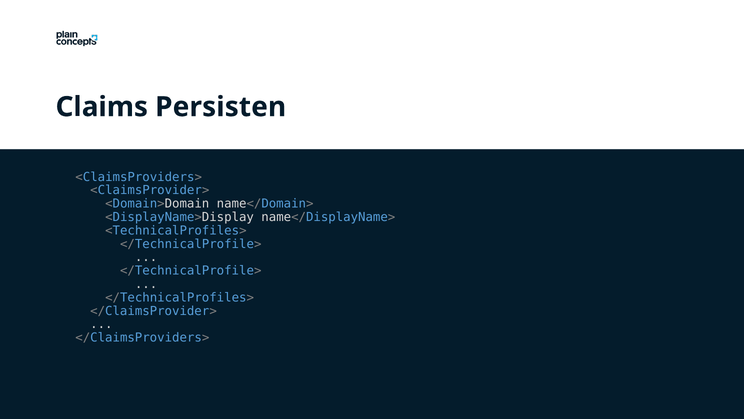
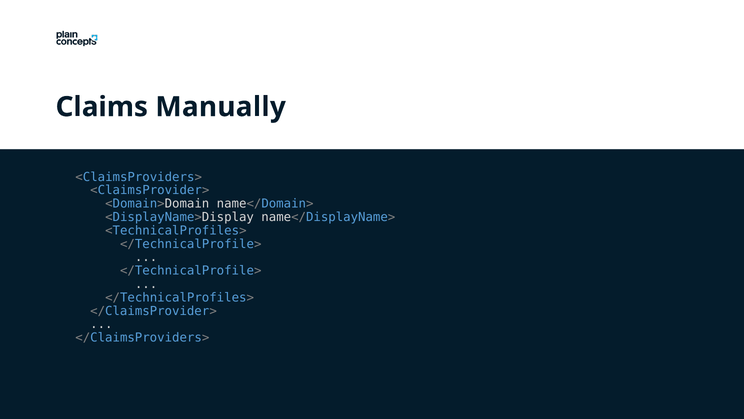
Persisten: Persisten -> Manually
